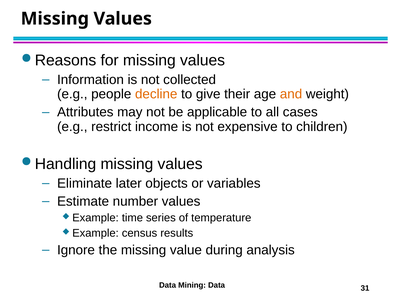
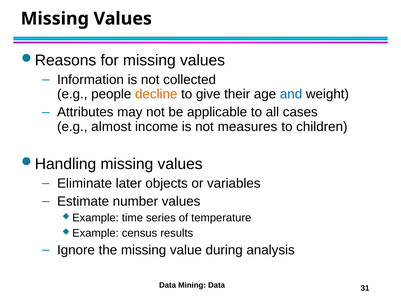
and colour: orange -> blue
restrict: restrict -> almost
expensive: expensive -> measures
